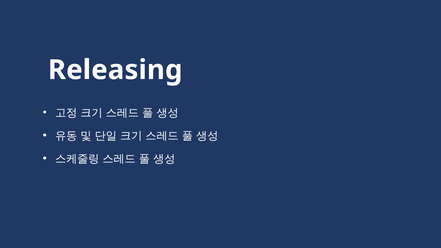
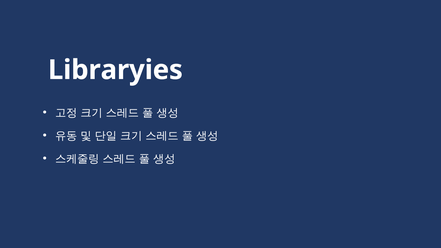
Releasing: Releasing -> Libraryies
